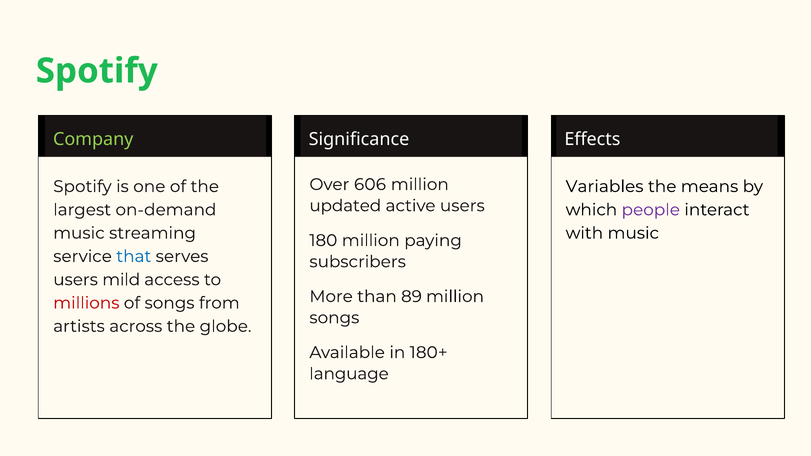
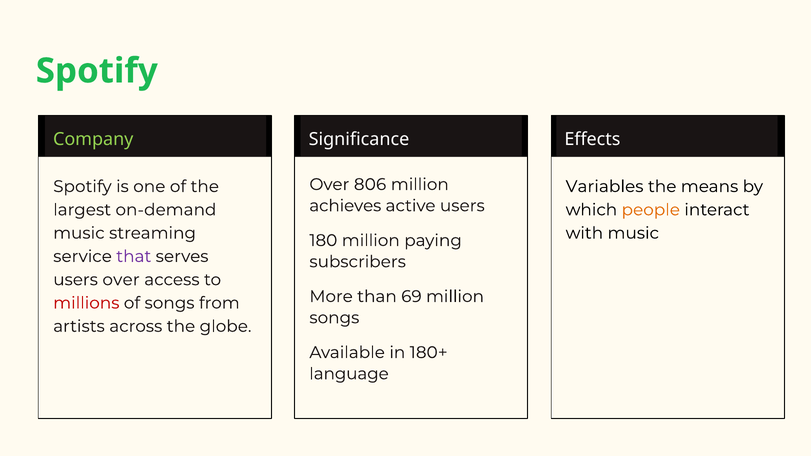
606: 606 -> 806
updated: updated -> achieves
people colour: purple -> orange
that colour: blue -> purple
users mild: mild -> over
89: 89 -> 69
